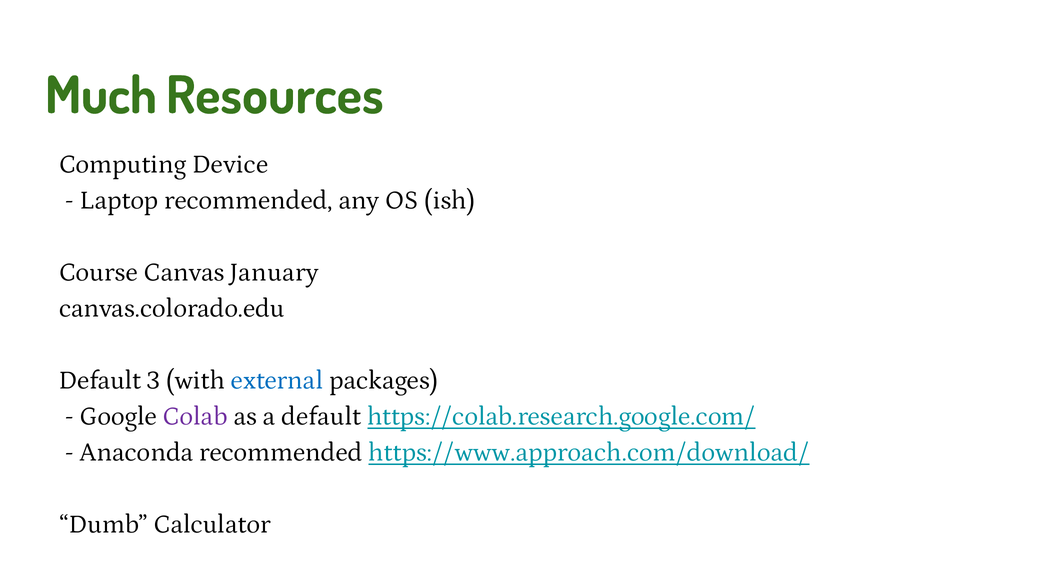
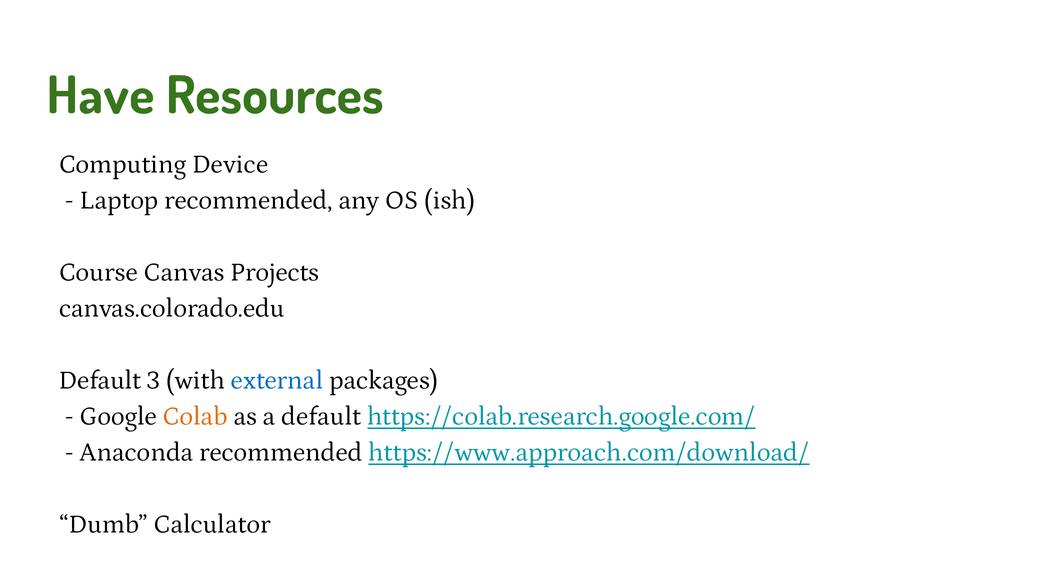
Much: Much -> Have
January: January -> Projects
Colab colour: purple -> orange
